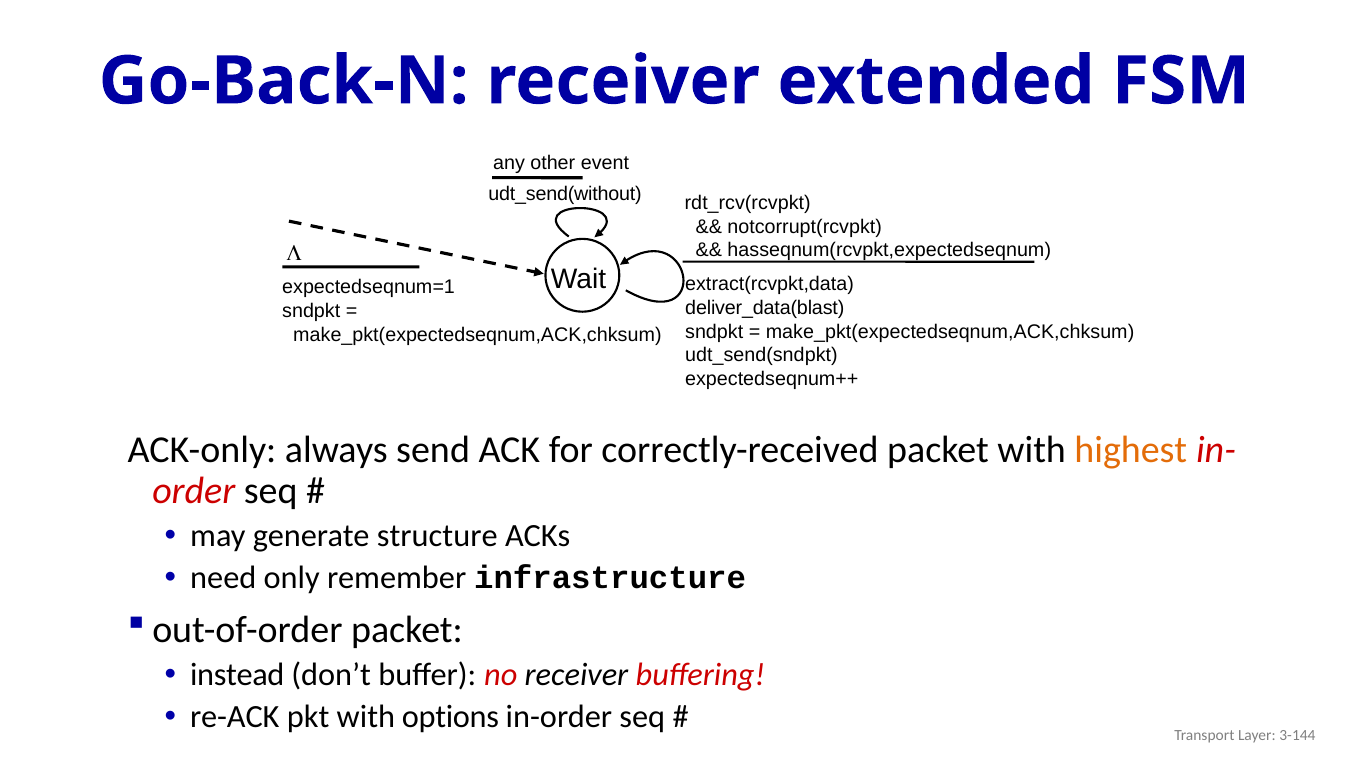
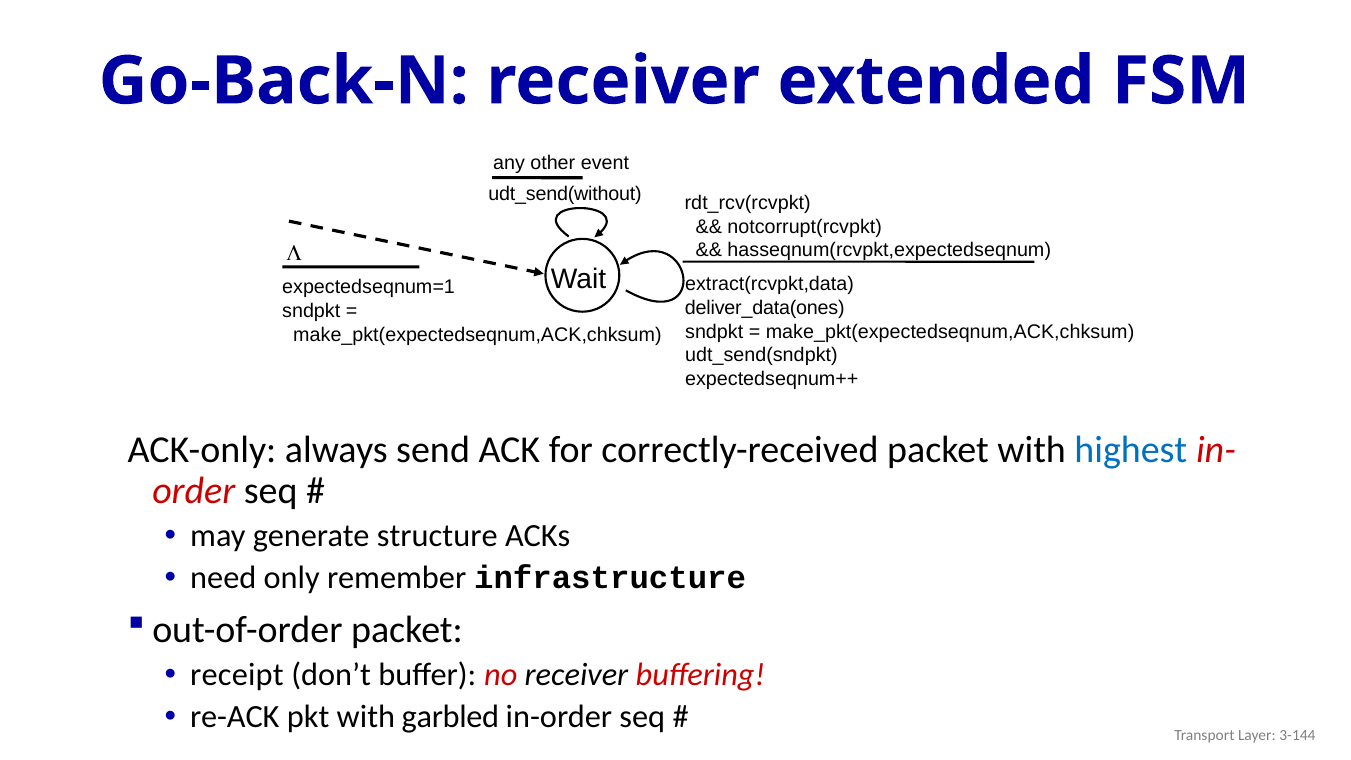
deliver_data(blast: deliver_data(blast -> deliver_data(ones
highest colour: orange -> blue
instead: instead -> receipt
options: options -> garbled
